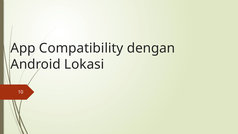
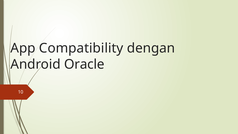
Lokasi: Lokasi -> Oracle
